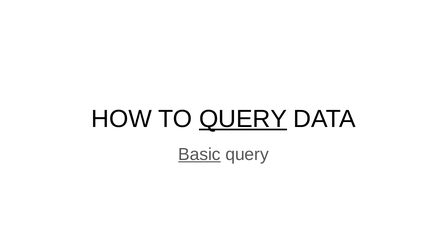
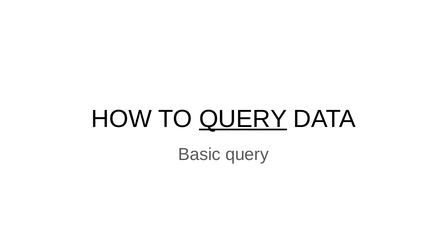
Basic underline: present -> none
